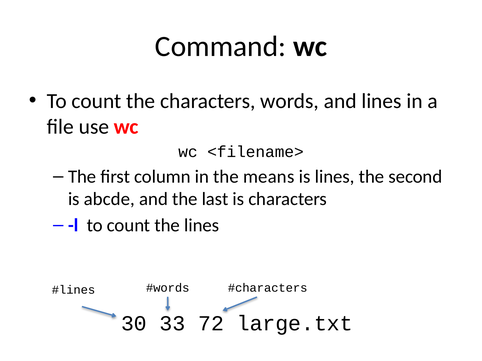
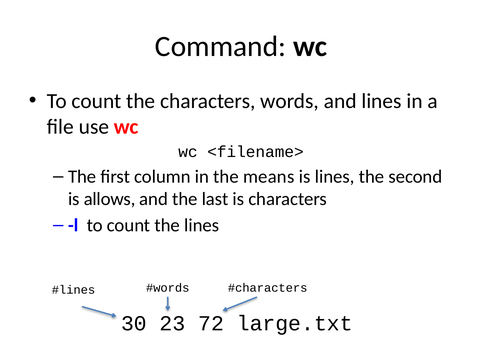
abcde: abcde -> allows
33: 33 -> 23
